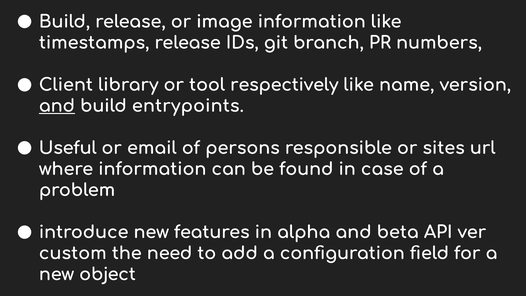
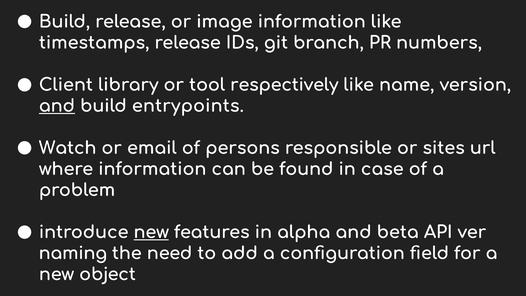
Useful: Useful -> Watch
new at (151, 232) underline: none -> present
custom: custom -> naming
